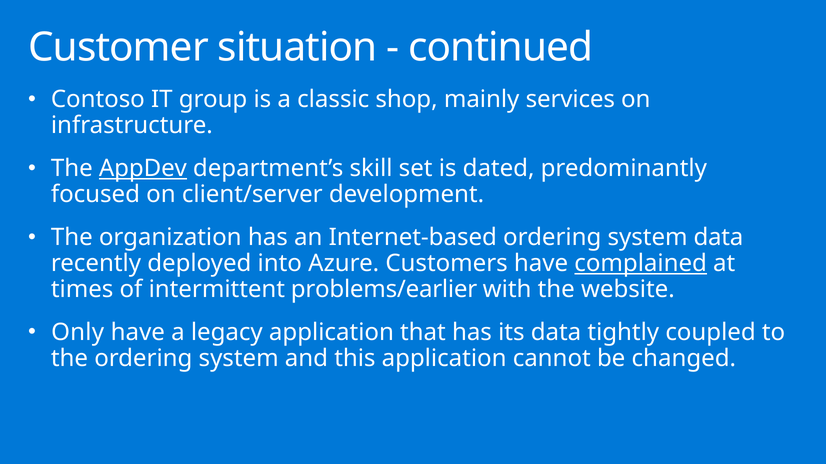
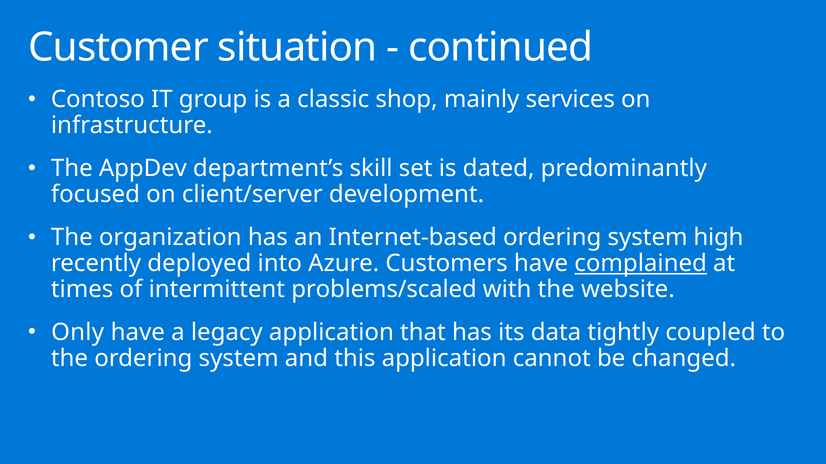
AppDev underline: present -> none
system data: data -> high
problems/earlier: problems/earlier -> problems/scaled
